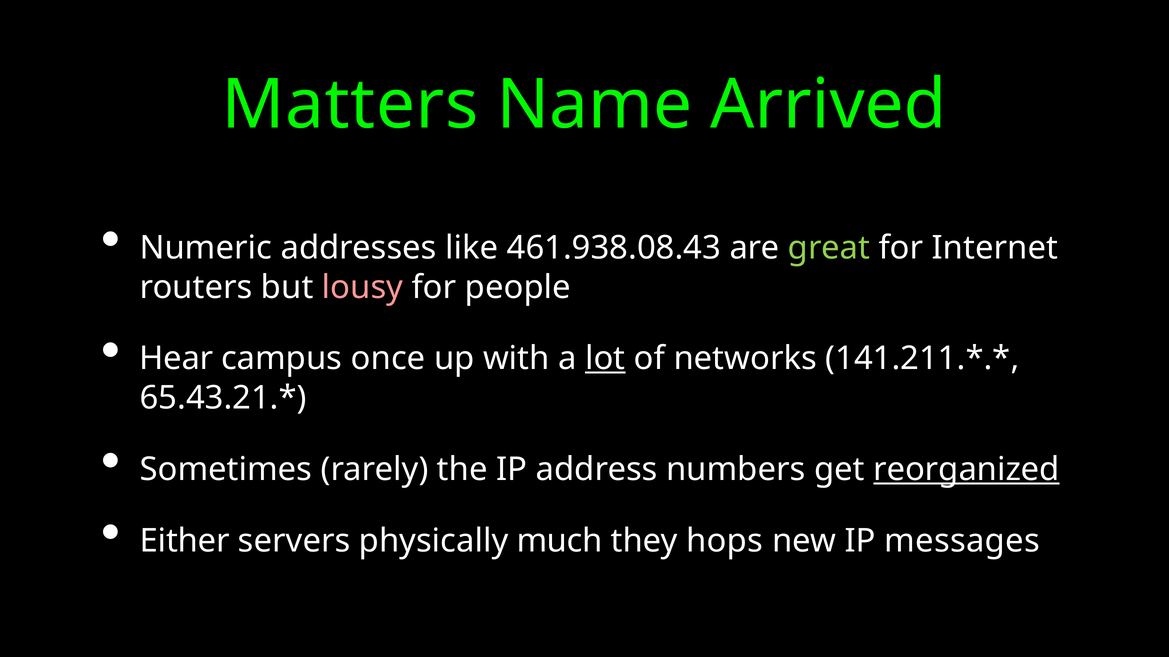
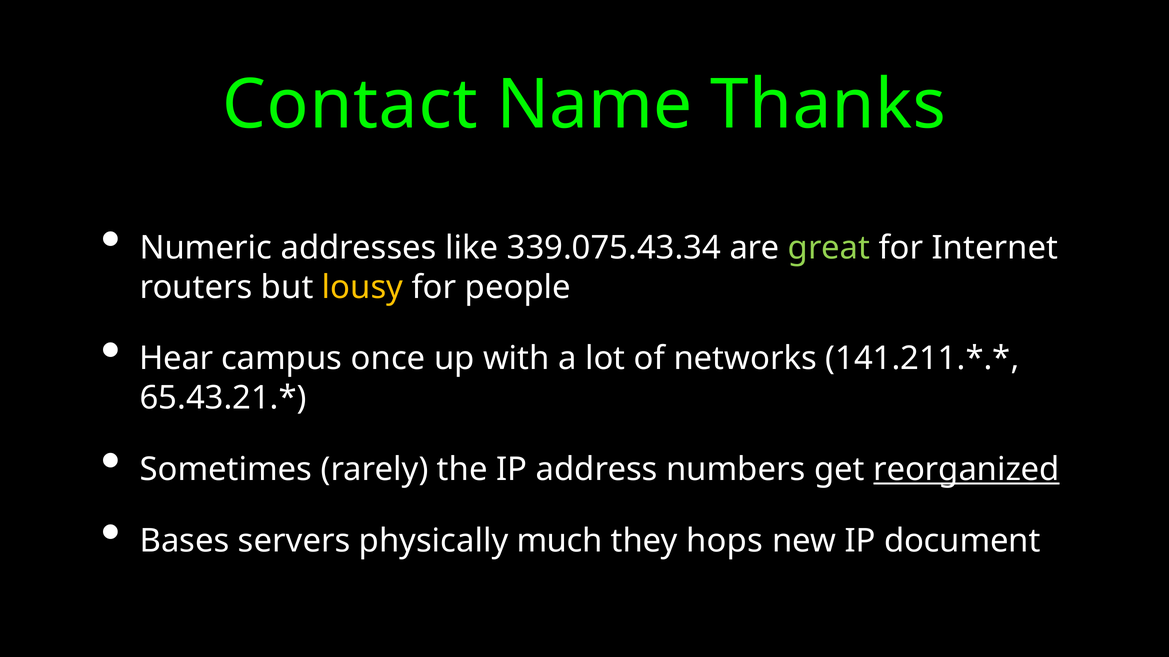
Matters: Matters -> Contact
Arrived: Arrived -> Thanks
461.938.08.43: 461.938.08.43 -> 339.075.43.34
lousy colour: pink -> yellow
lot underline: present -> none
Either: Either -> Bases
messages: messages -> document
